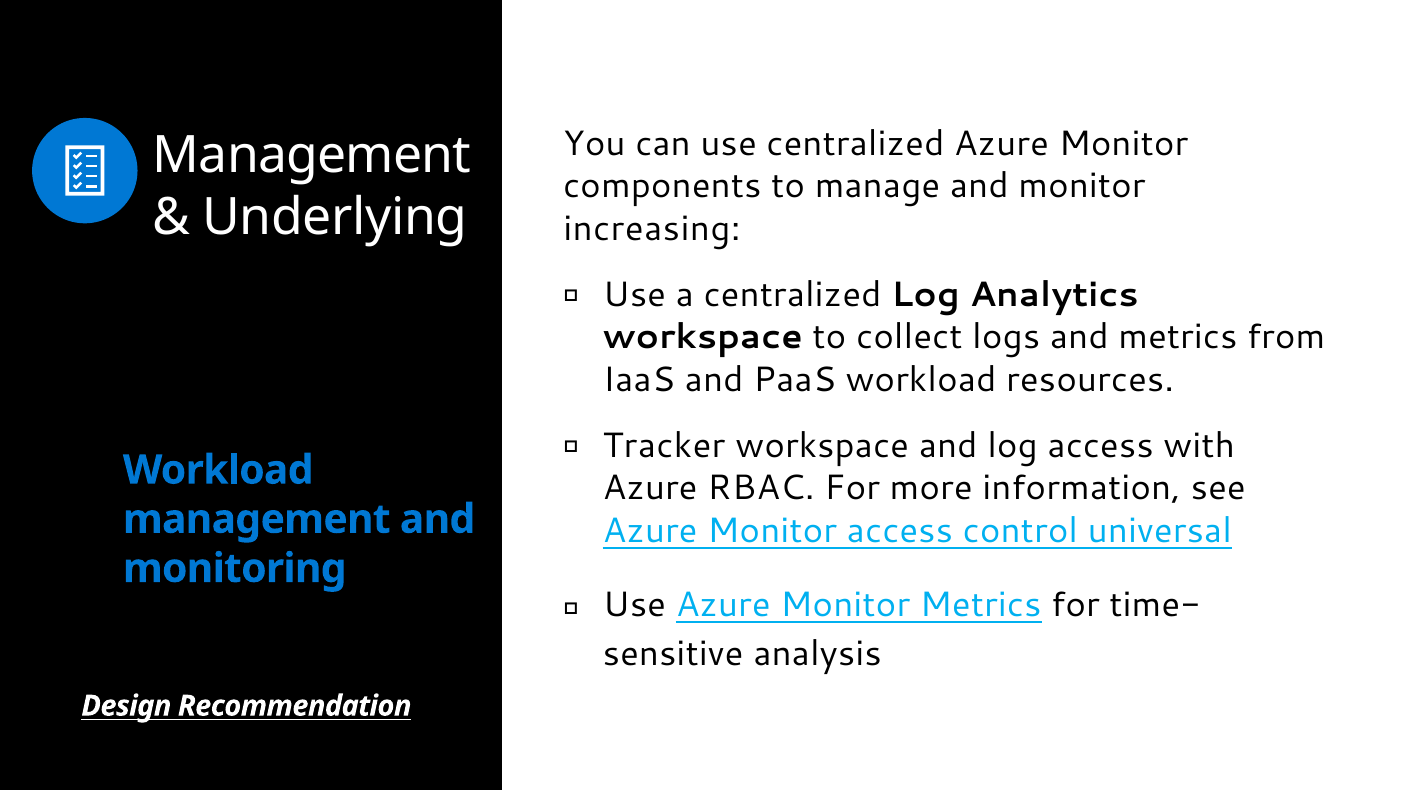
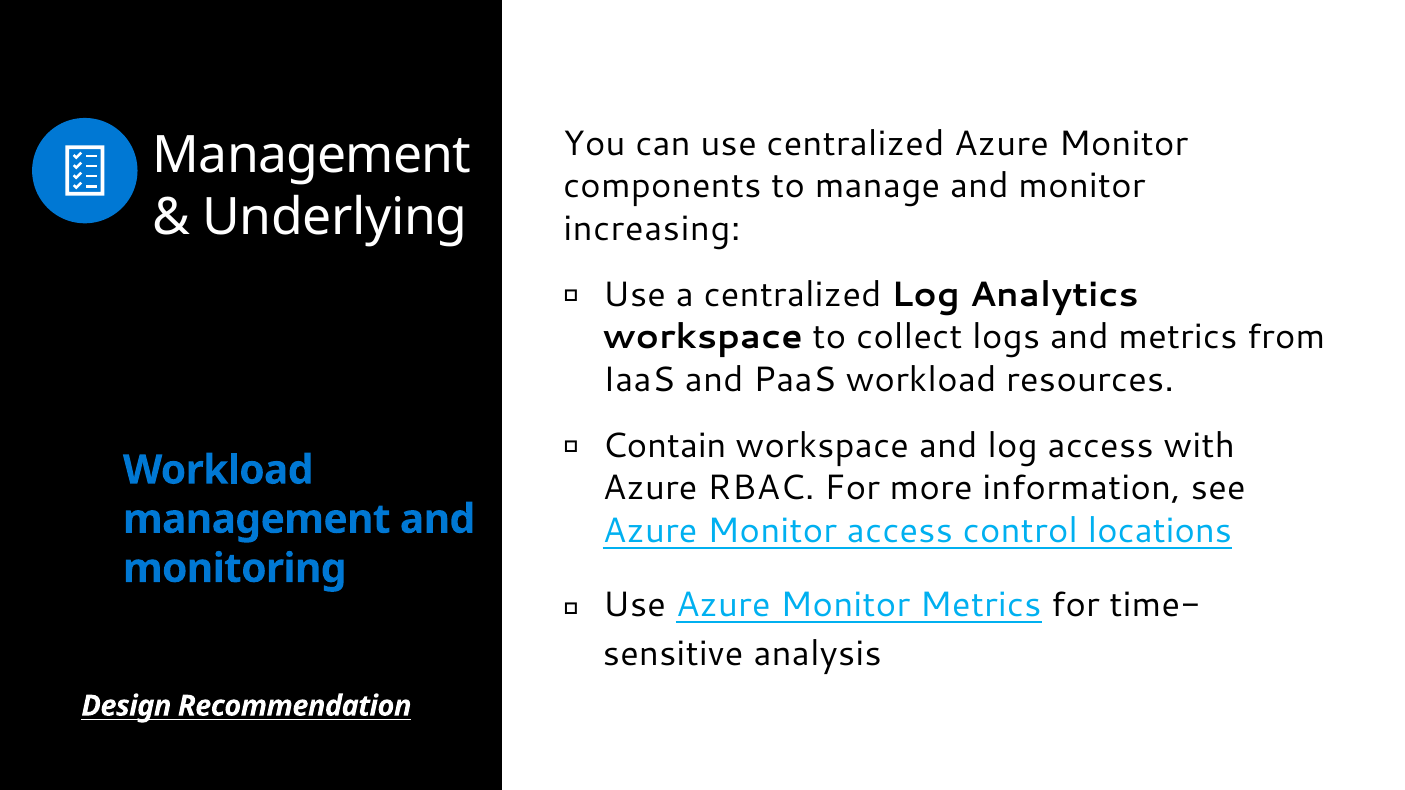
Tracker: Tracker -> Contain
universal: universal -> locations
